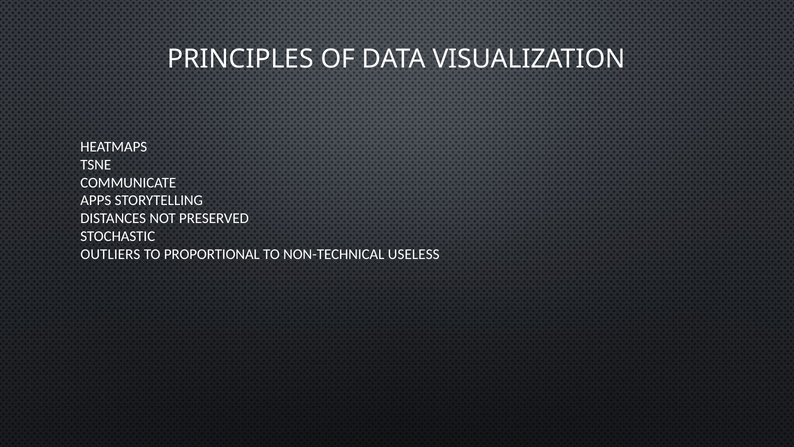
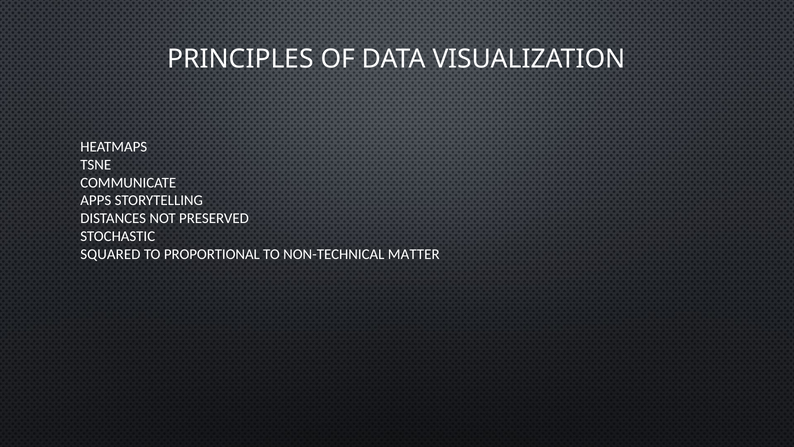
OUTLIERS: OUTLIERS -> SQUARED
USELESS: USELESS -> MATTER
